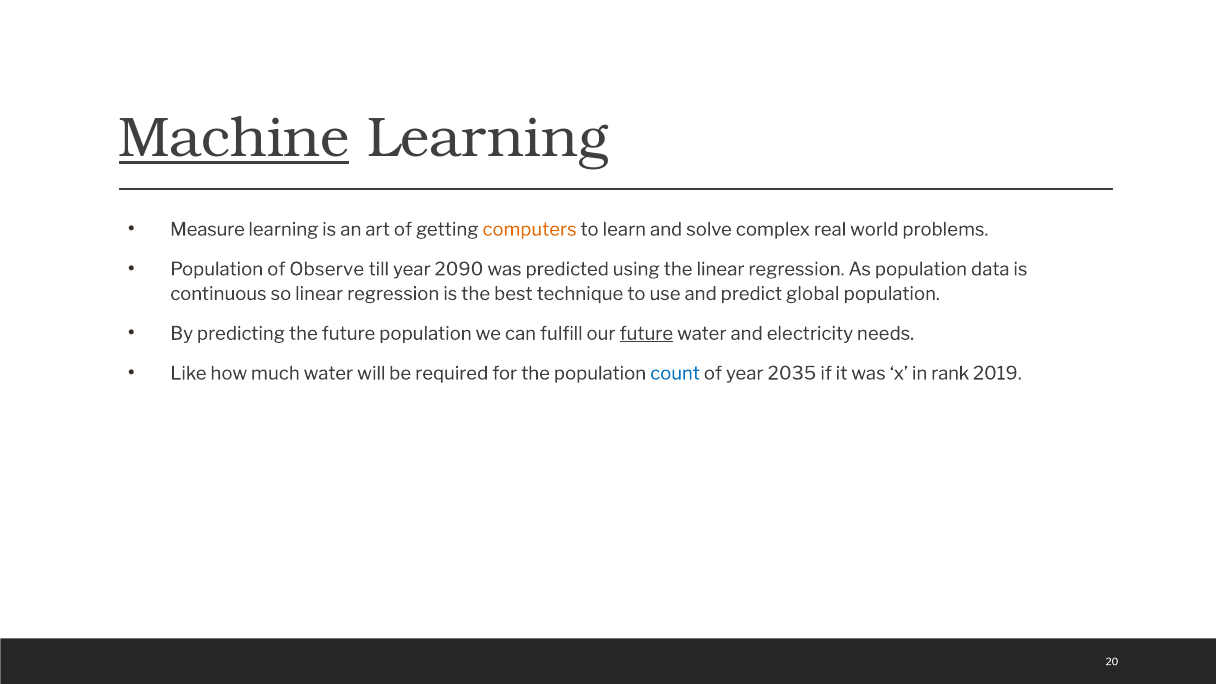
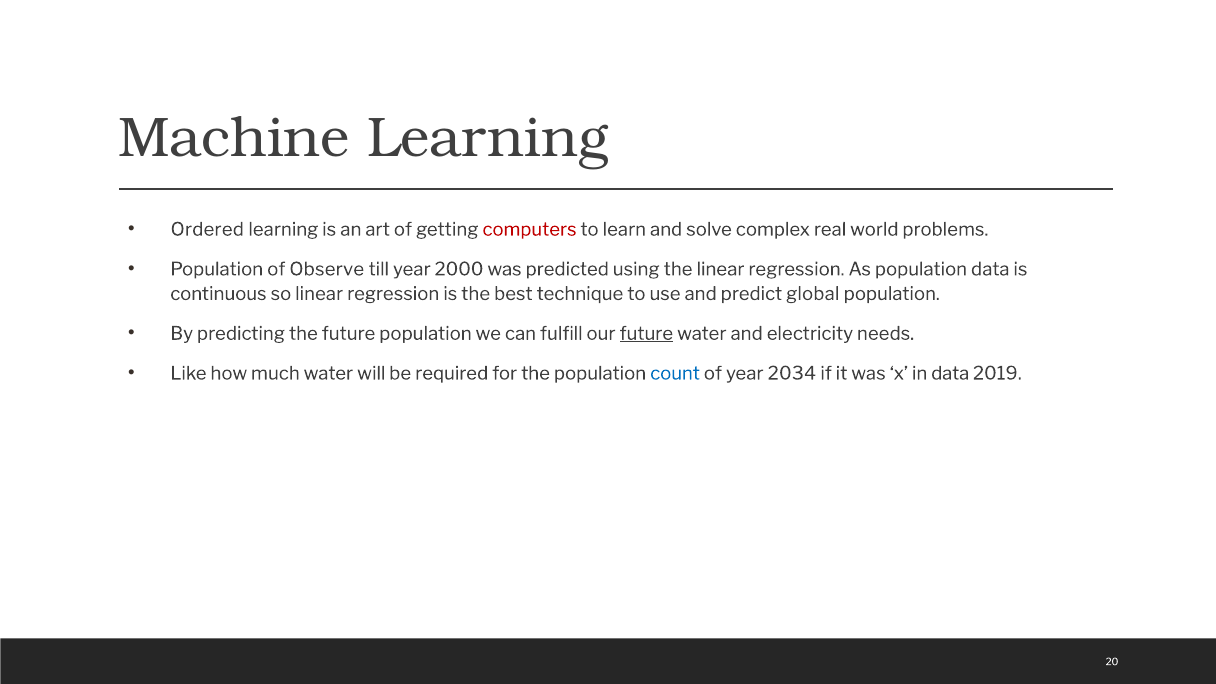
Machine underline: present -> none
Measure: Measure -> Ordered
computers colour: orange -> red
2090: 2090 -> 2000
2035: 2035 -> 2034
in rank: rank -> data
